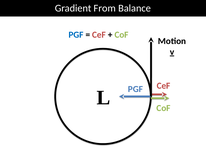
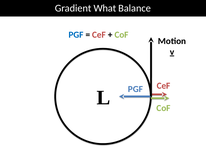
From: From -> What
